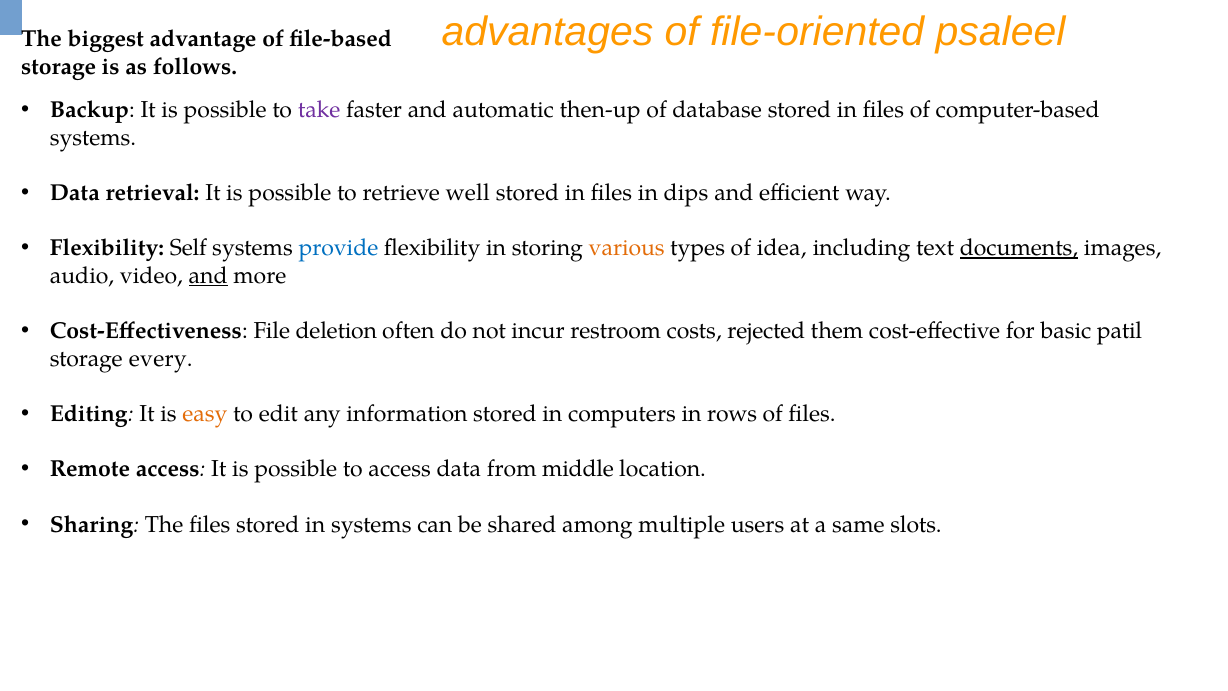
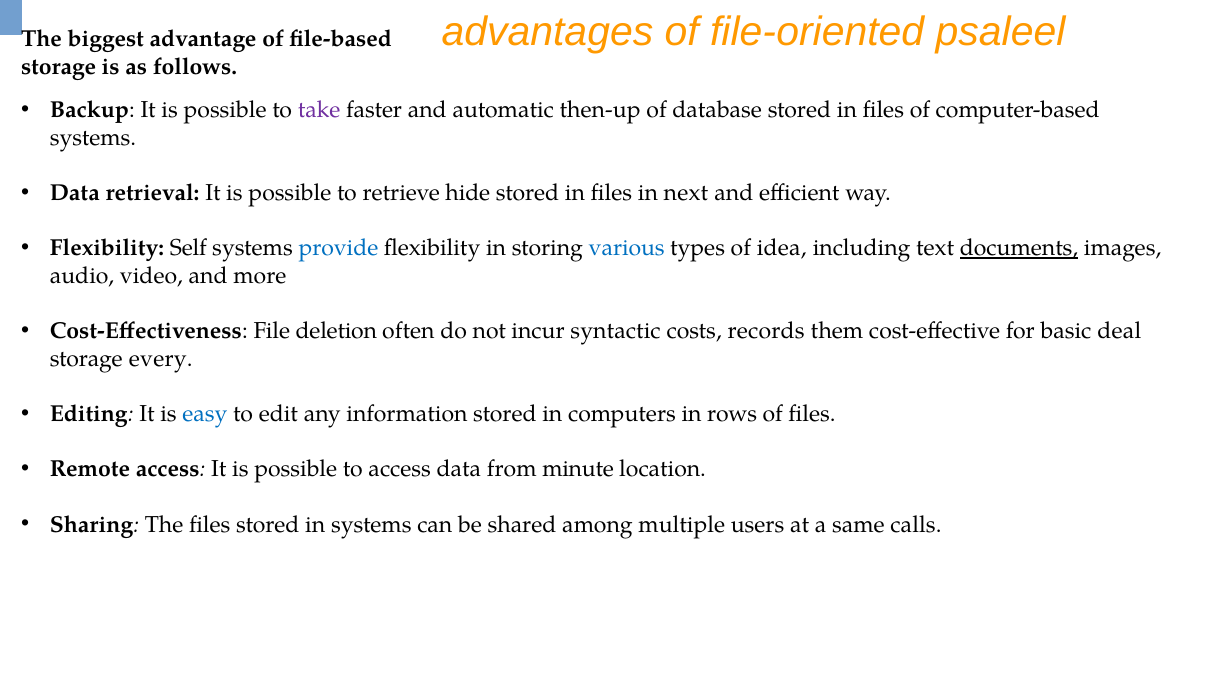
well: well -> hide
dips: dips -> next
various colour: orange -> blue
and at (208, 276) underline: present -> none
restroom: restroom -> syntactic
rejected: rejected -> records
patil: patil -> deal
easy colour: orange -> blue
middle: middle -> minute
slots: slots -> calls
